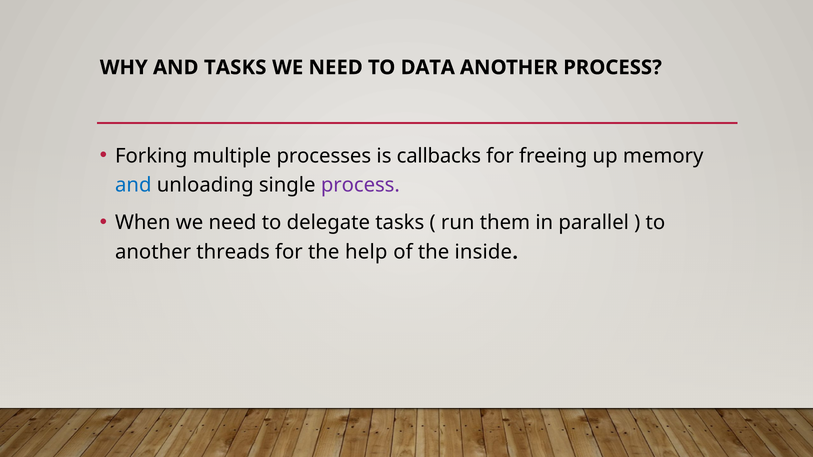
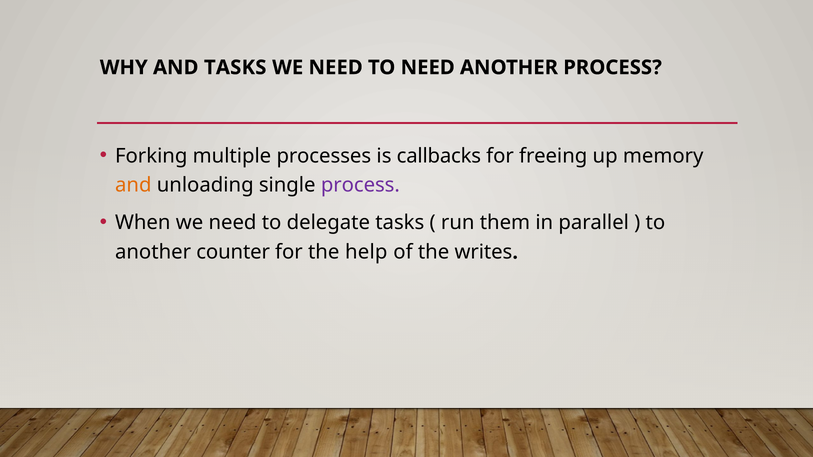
TO DATA: DATA -> NEED
and at (133, 185) colour: blue -> orange
threads: threads -> counter
inside: inside -> writes
